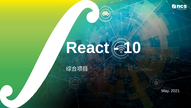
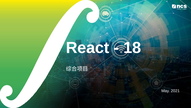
10: 10 -> 18
